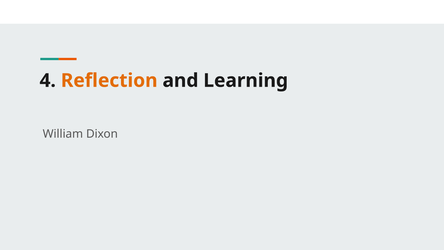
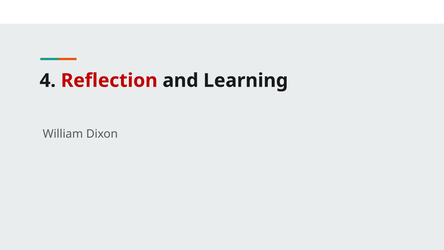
Reﬂection colour: orange -> red
